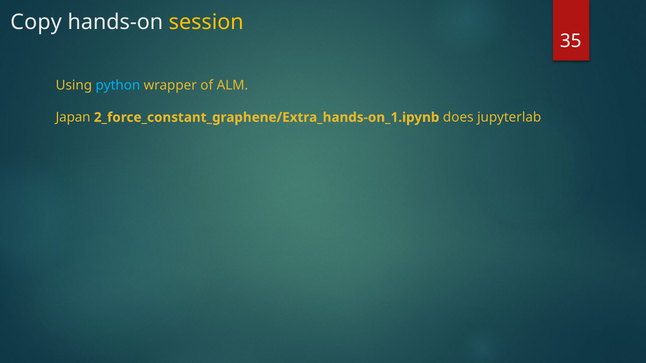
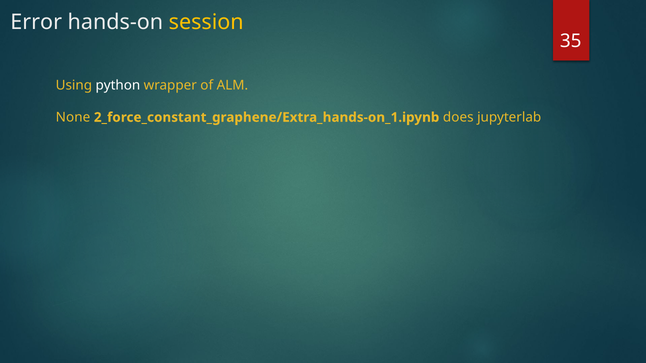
Copy: Copy -> Error
python colour: light blue -> white
Japan: Japan -> None
